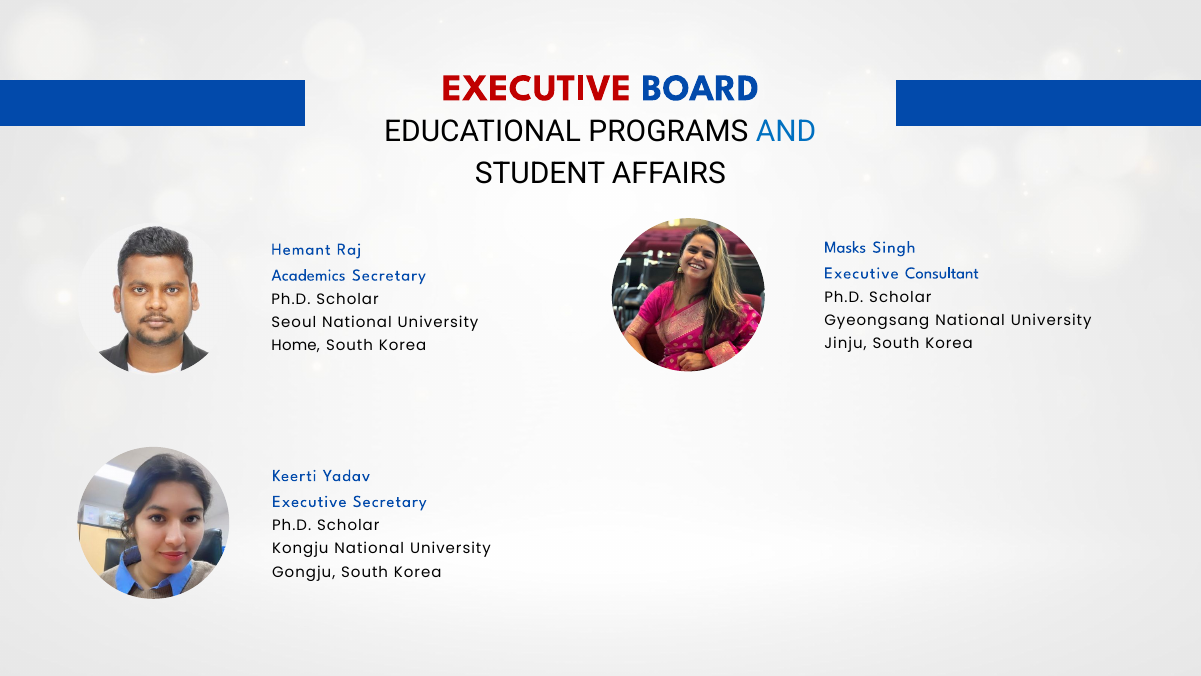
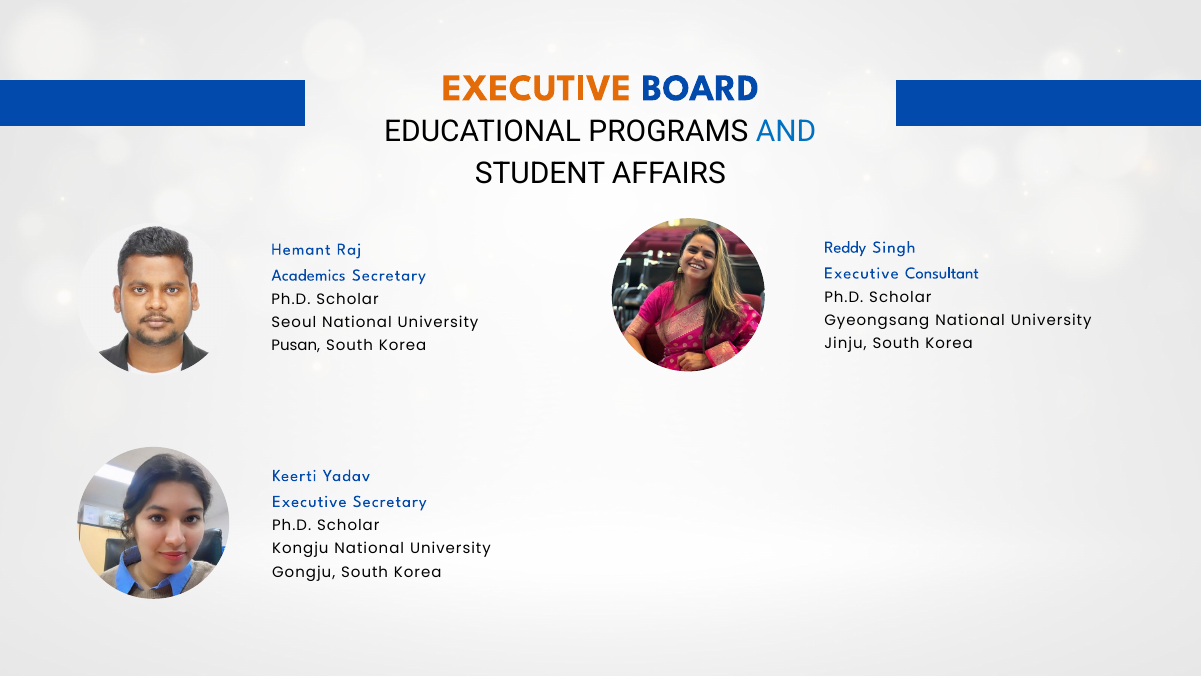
EXECUTIVE at (537, 88) colour: red -> orange
Masks: Masks -> Reddy
Home: Home -> Pusan
